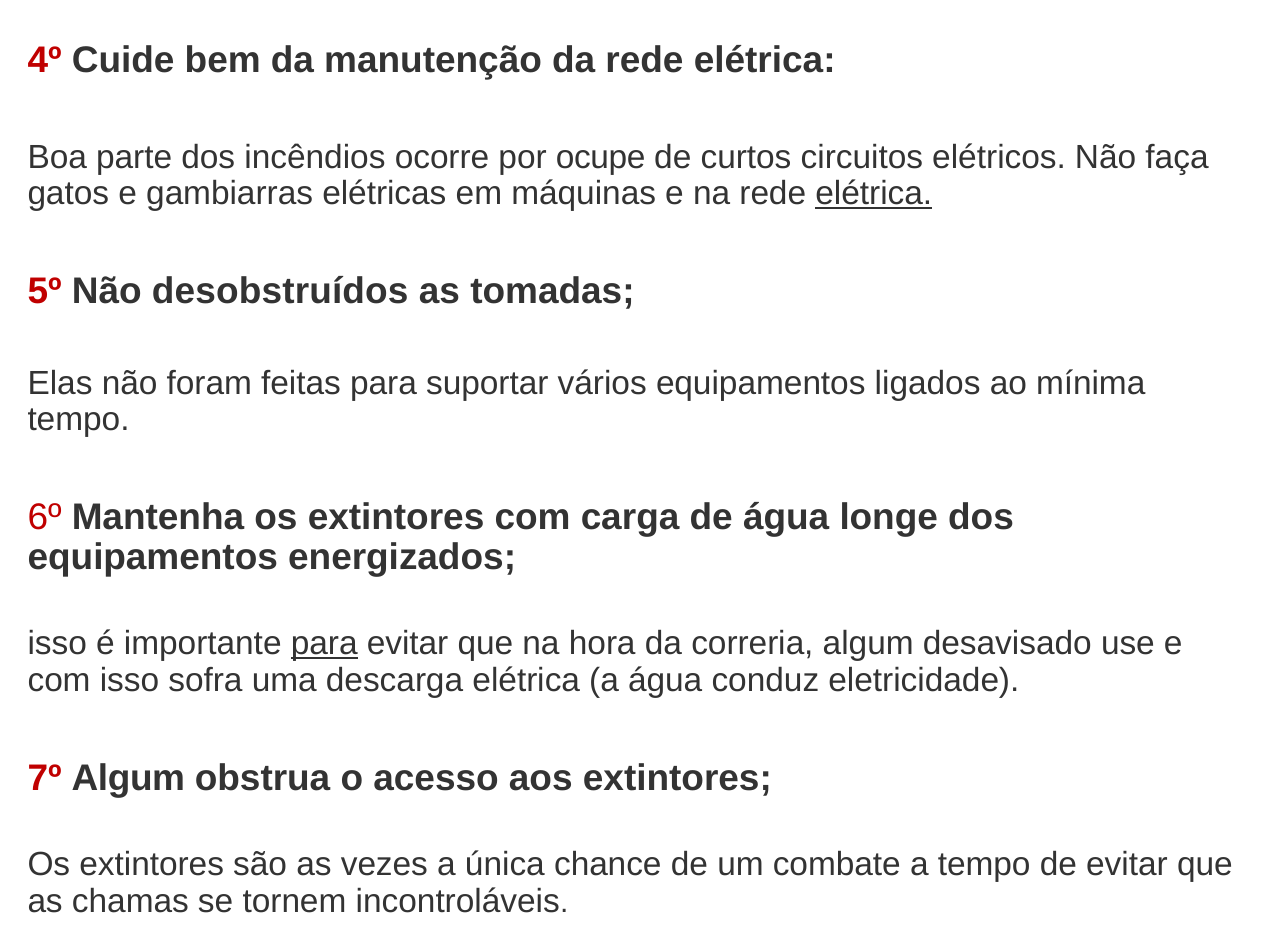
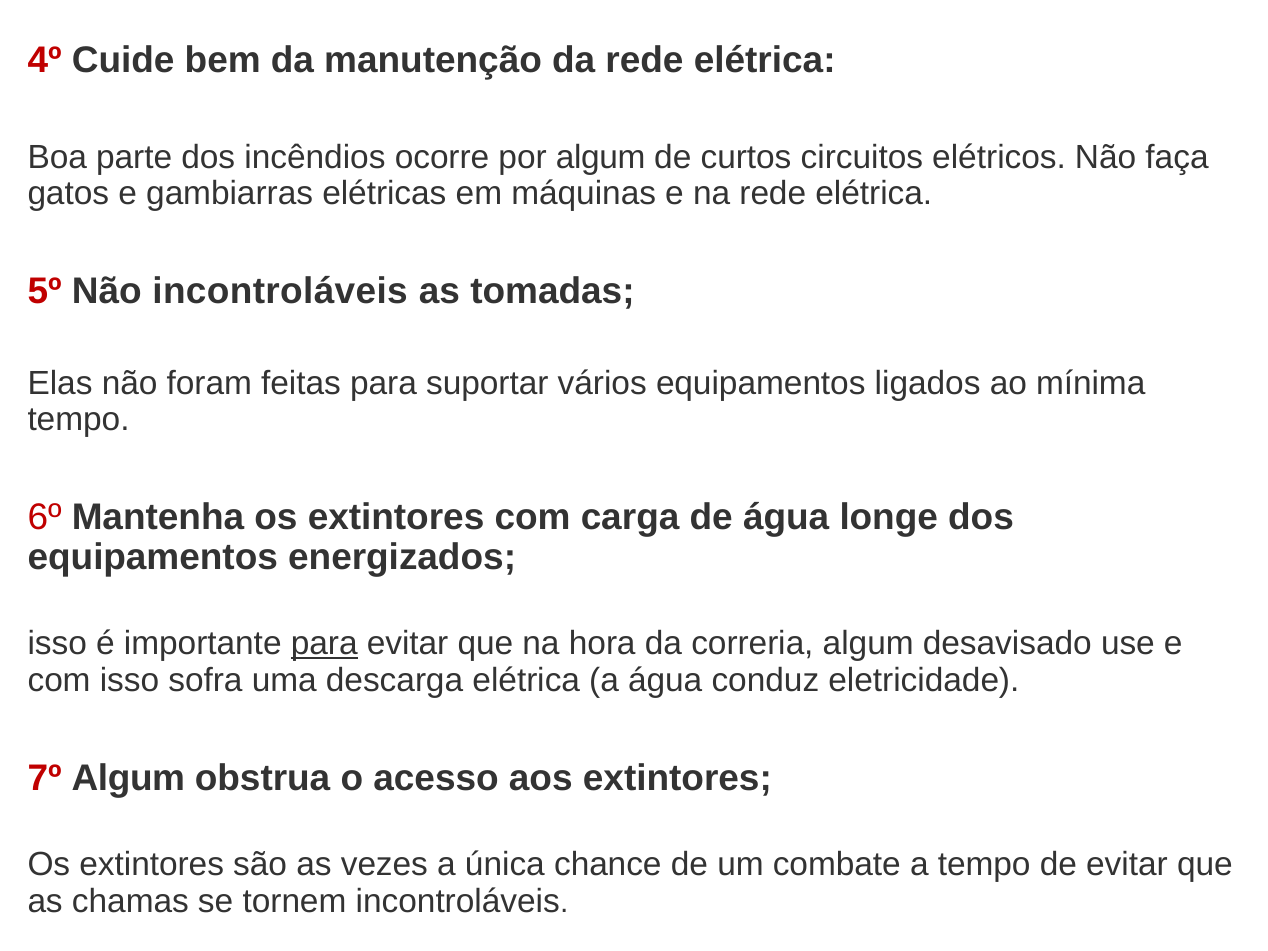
por ocupe: ocupe -> algum
elétrica at (874, 193) underline: present -> none
Não desobstruídos: desobstruídos -> incontroláveis
